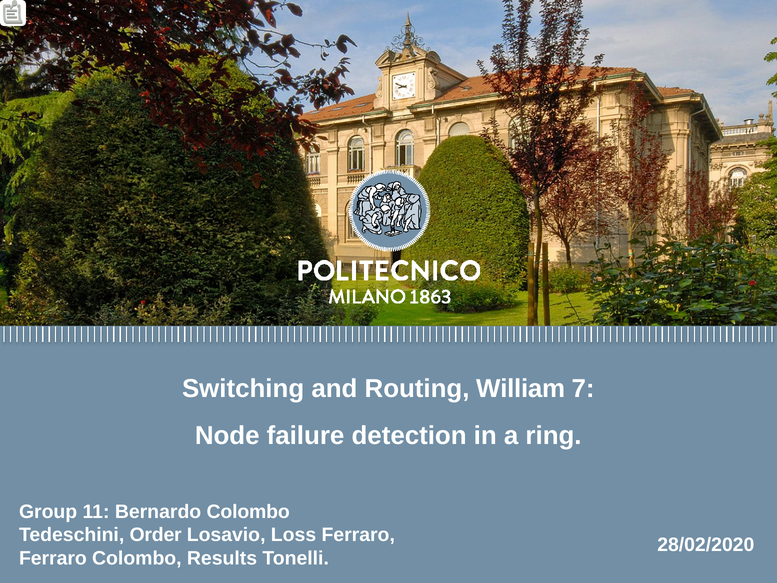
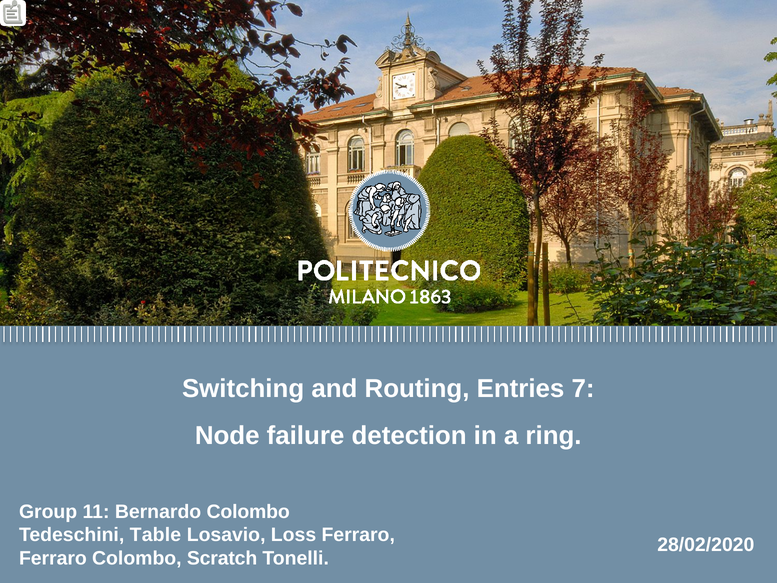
William: William -> Entries
Order: Order -> Table
Results: Results -> Scratch
